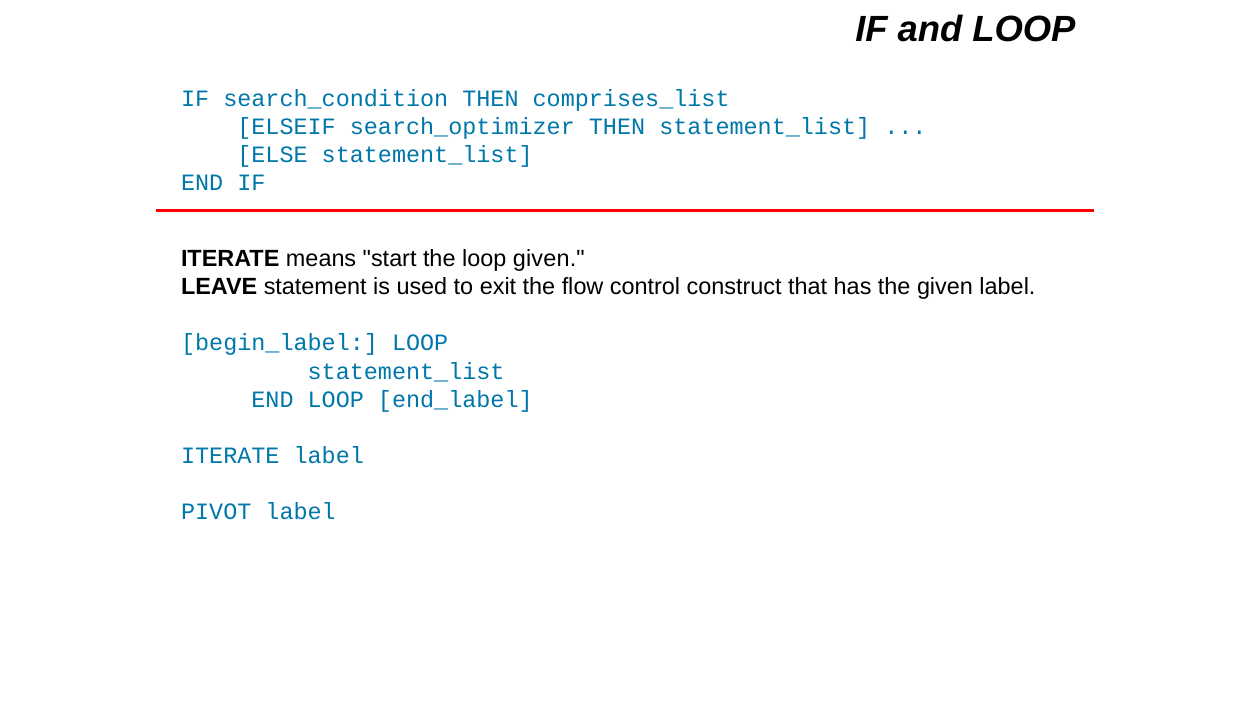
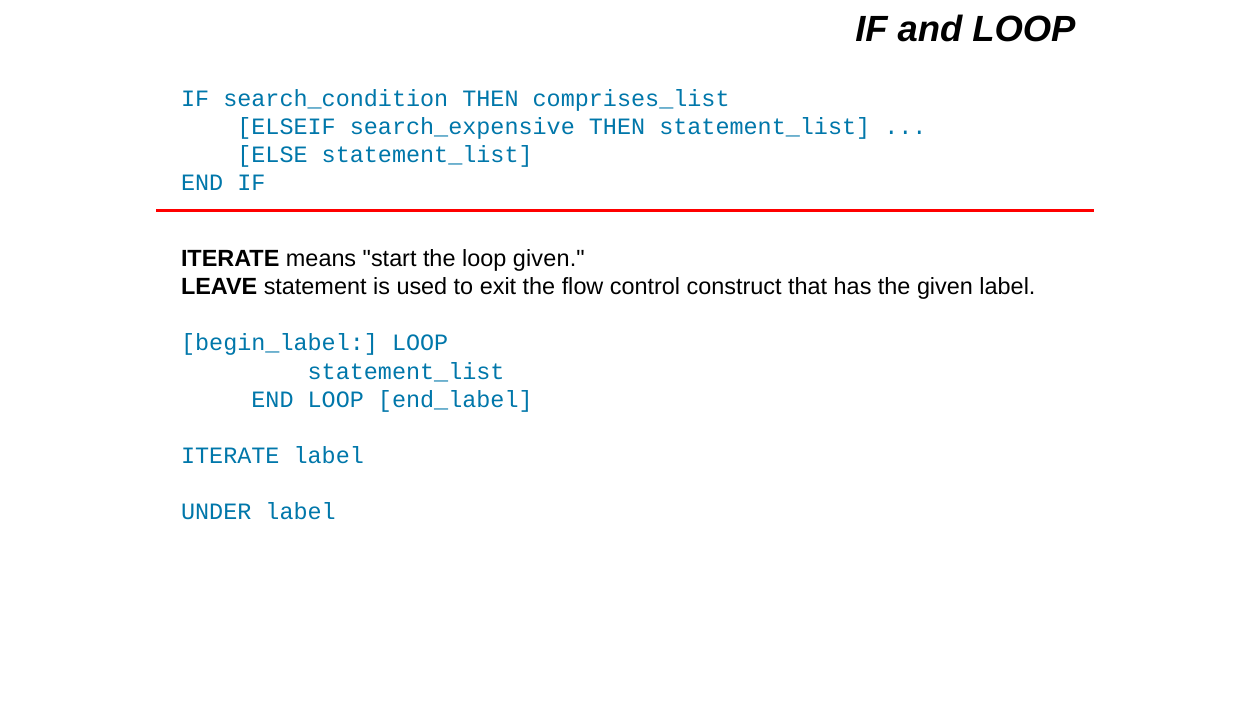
search_optimizer: search_optimizer -> search_expensive
PIVOT: PIVOT -> UNDER
